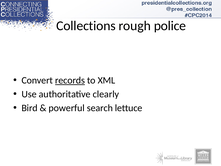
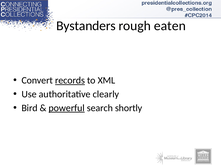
Collections: Collections -> Bystanders
police: police -> eaten
powerful underline: none -> present
lettuce: lettuce -> shortly
